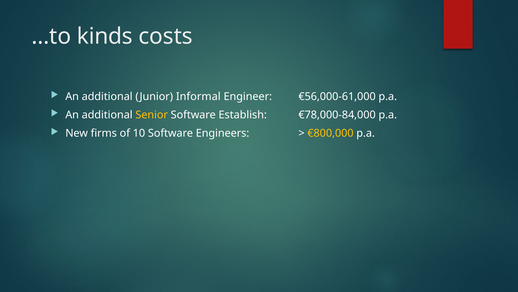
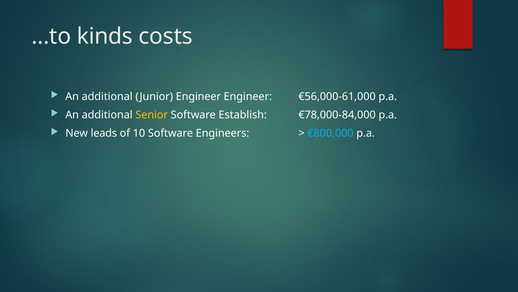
Junior Informal: Informal -> Engineer
firms: firms -> leads
€800,000 colour: yellow -> light blue
